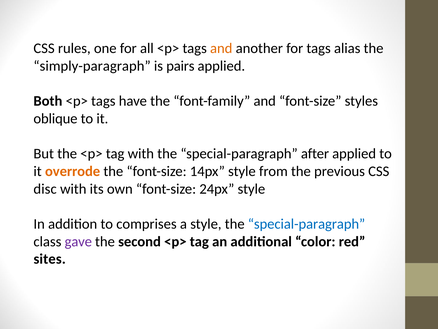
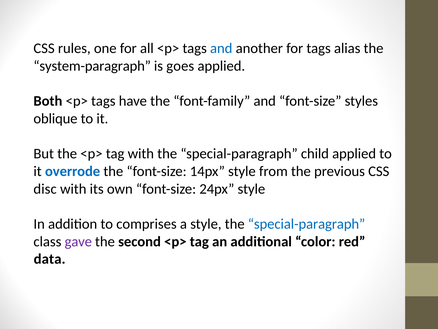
and at (221, 48) colour: orange -> blue
simply-paragraph: simply-paragraph -> system-paragraph
pairs: pairs -> goes
after: after -> child
overrode colour: orange -> blue
sites: sites -> data
